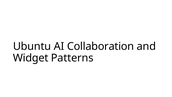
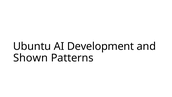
Collaboration: Collaboration -> Development
Widget: Widget -> Shown
